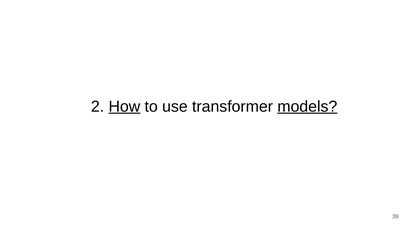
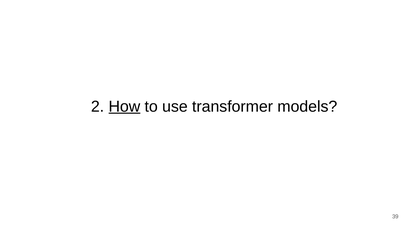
models underline: present -> none
